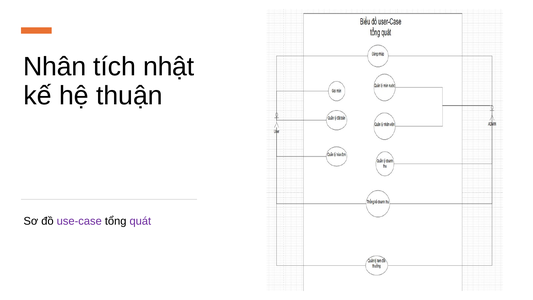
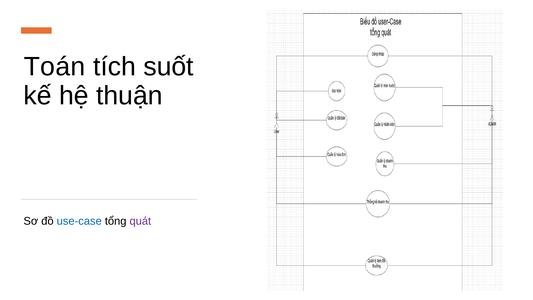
Nhân: Nhân -> Toán
nhật: nhật -> suốt
use-case colour: purple -> blue
